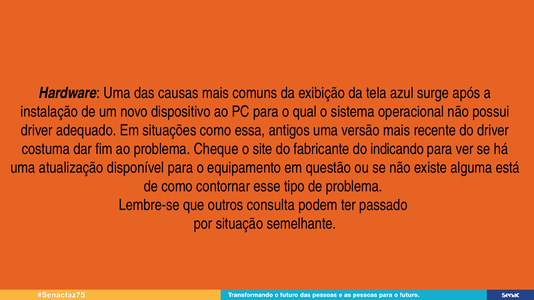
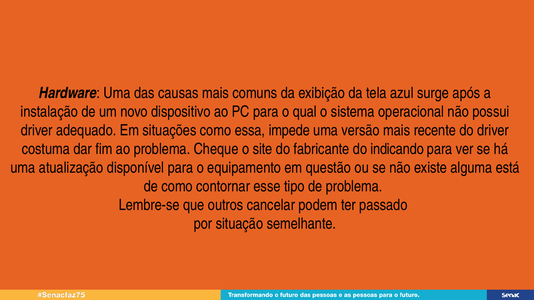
antigos: antigos -> impede
consulta: consulta -> cancelar
